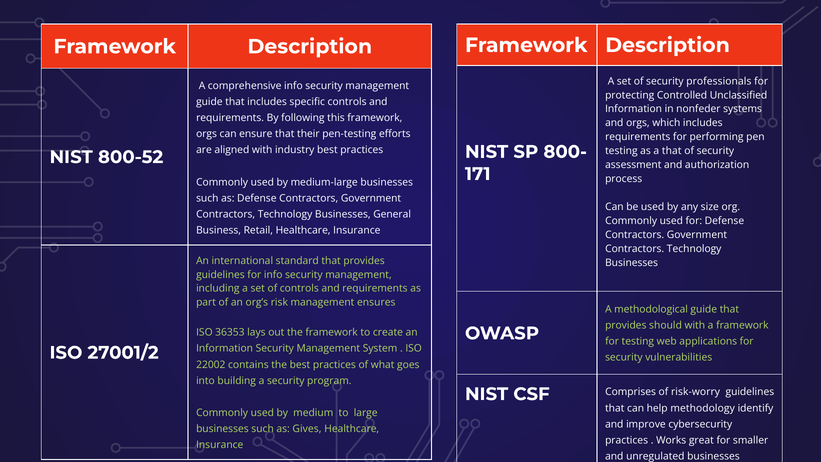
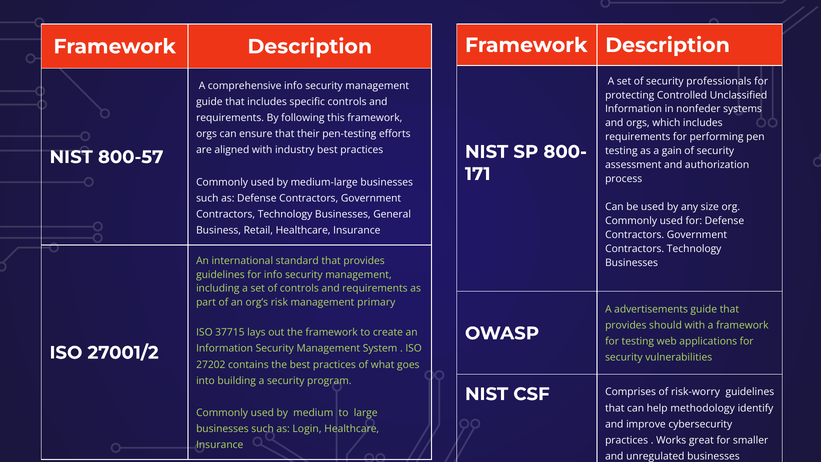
a that: that -> gain
800-52: 800-52 -> 800-57
ensures: ensures -> primary
methodological: methodological -> advertisements
36353: 36353 -> 37715
22002: 22002 -> 27202
Gives: Gives -> Login
